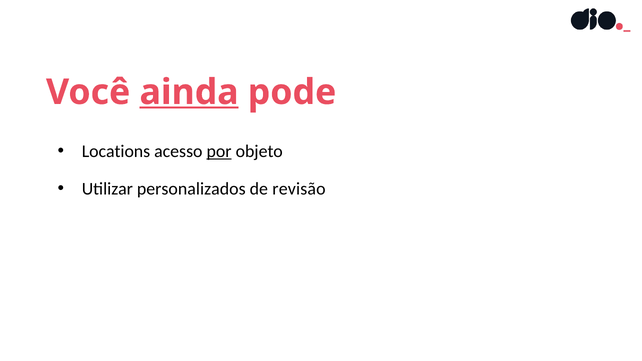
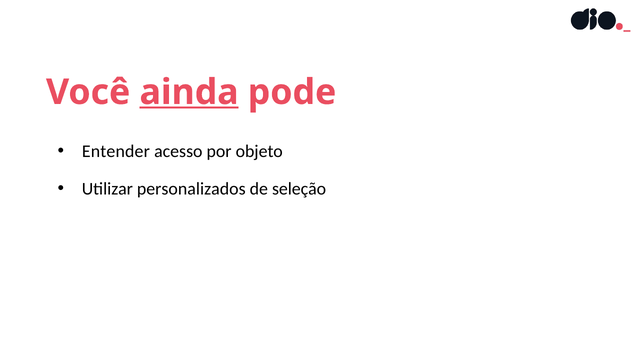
Locations: Locations -> Entender
por underline: present -> none
revisão: revisão -> seleção
